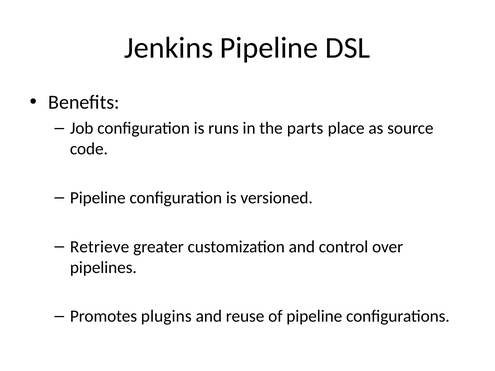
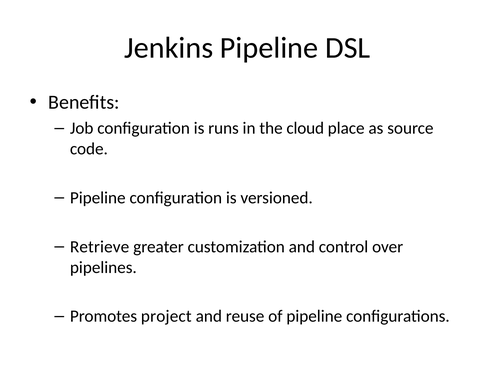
parts: parts -> cloud
plugins: plugins -> project
